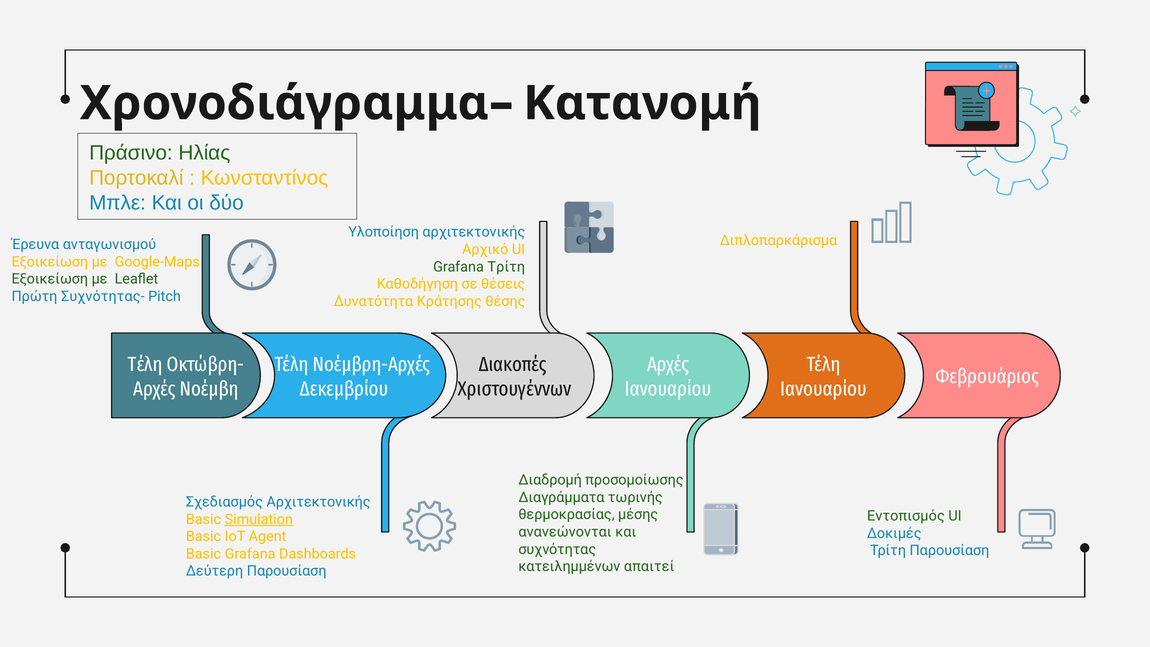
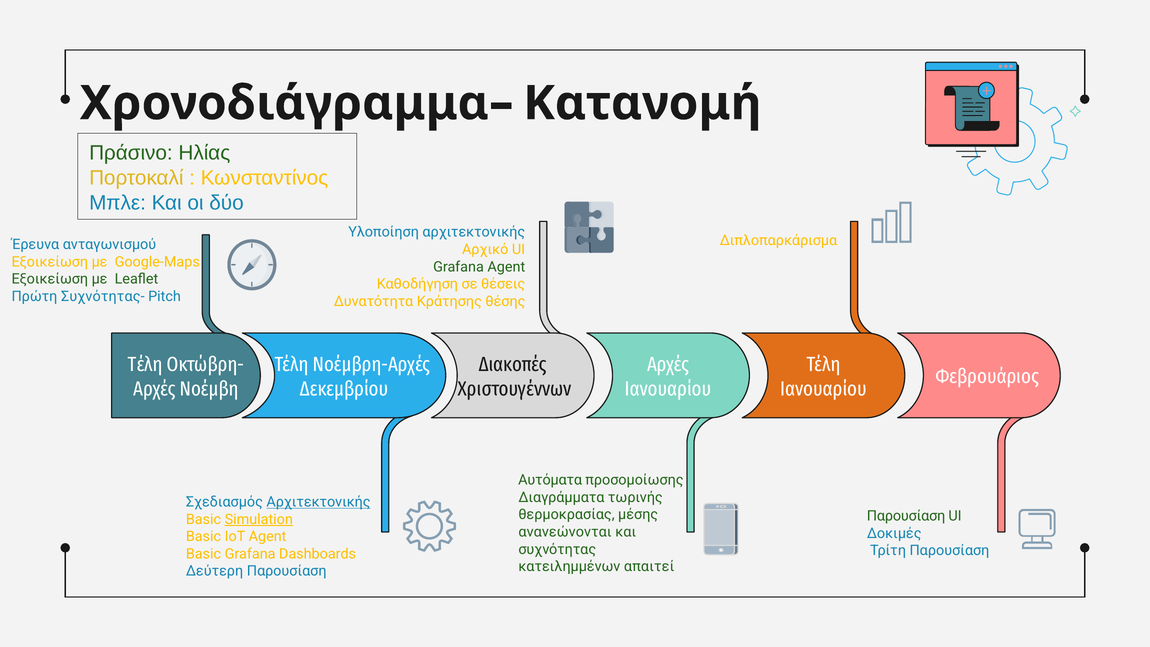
Grafana Τρίτη: Τρίτη -> Agent
Διαδρομή: Διαδρομή -> Αυτόματα
Αρχιτεκτονικής at (319, 502) underline: none -> present
Εντοπισμός at (906, 516): Εντοπισμός -> Παρουσίαση
